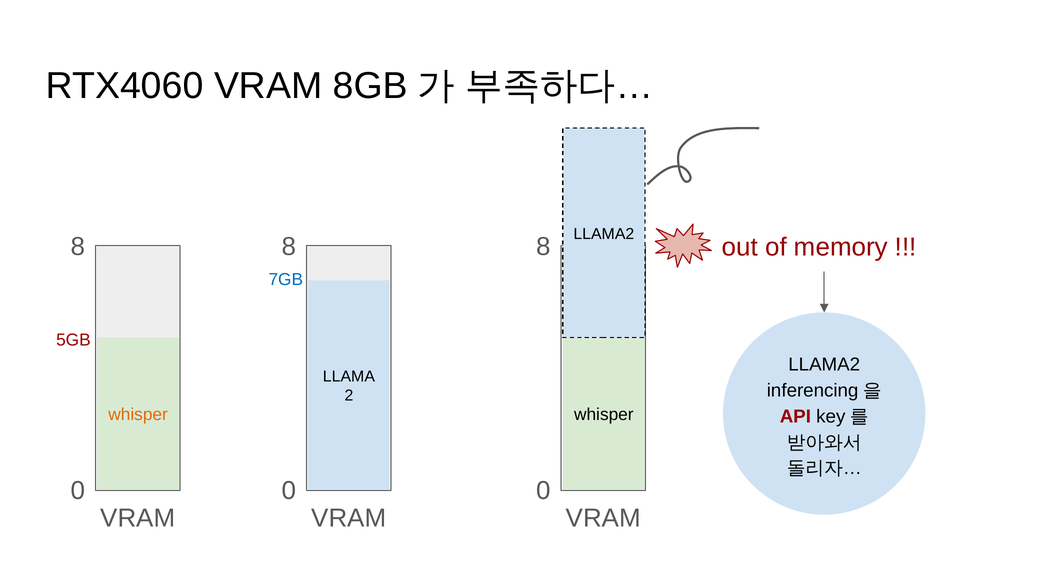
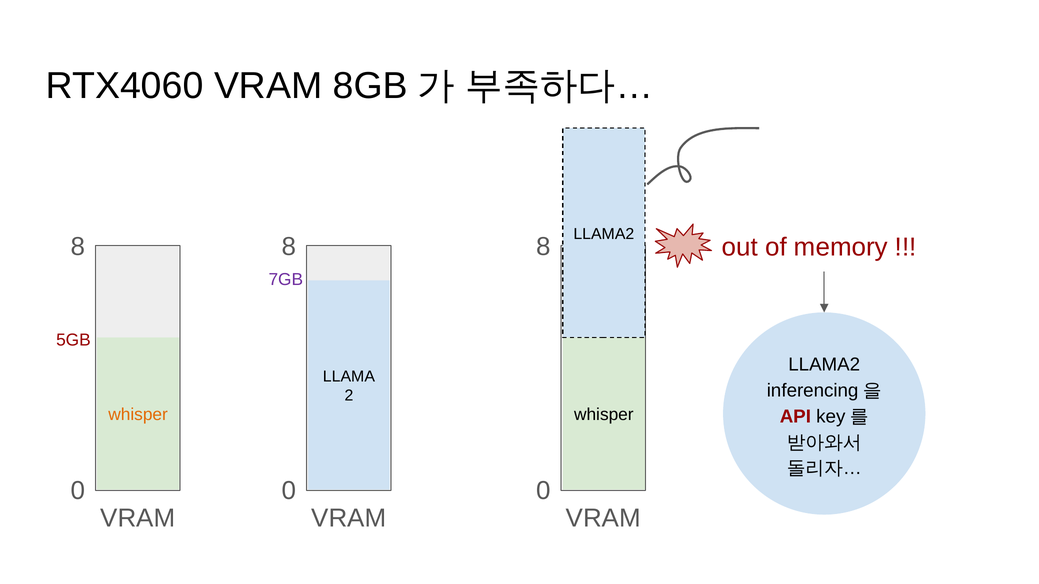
7GB colour: blue -> purple
